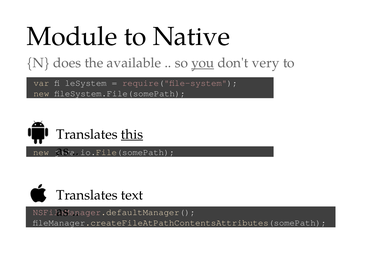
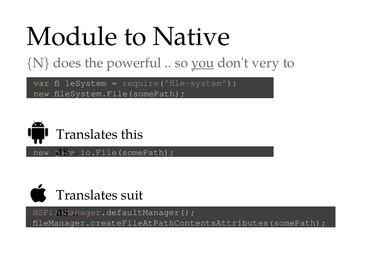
available: available -> powerful
this underline: present -> none
text: text -> suit
